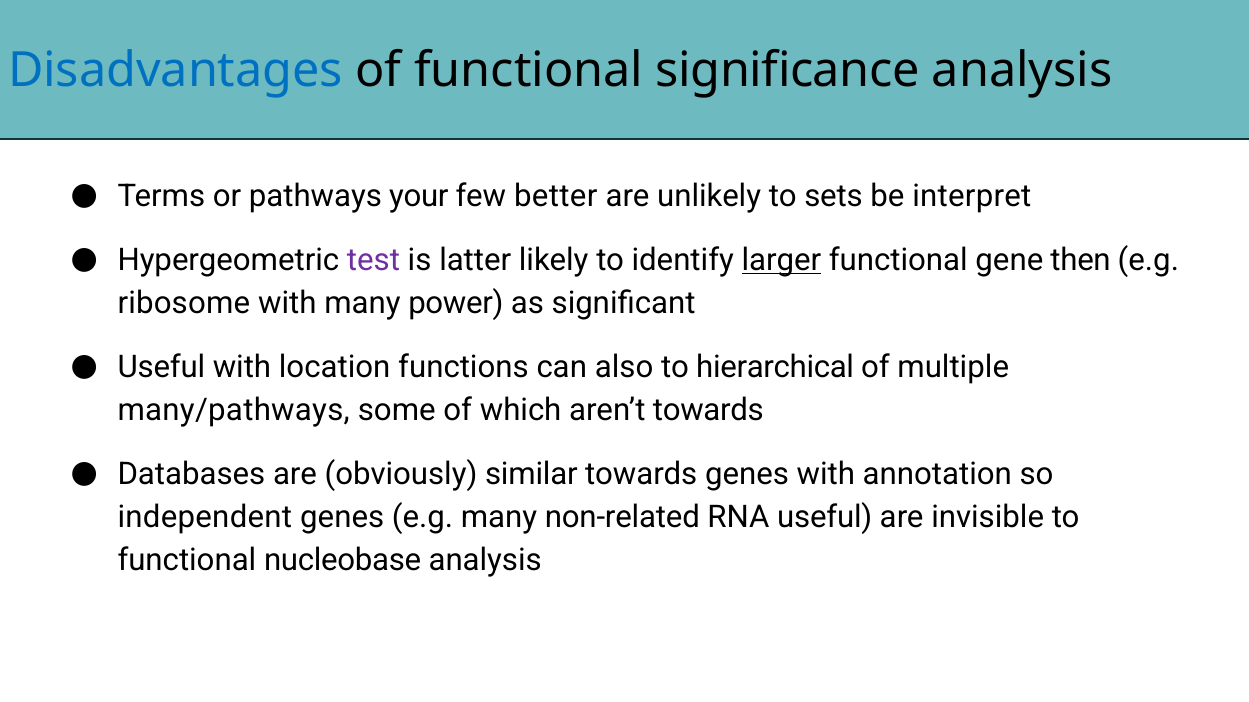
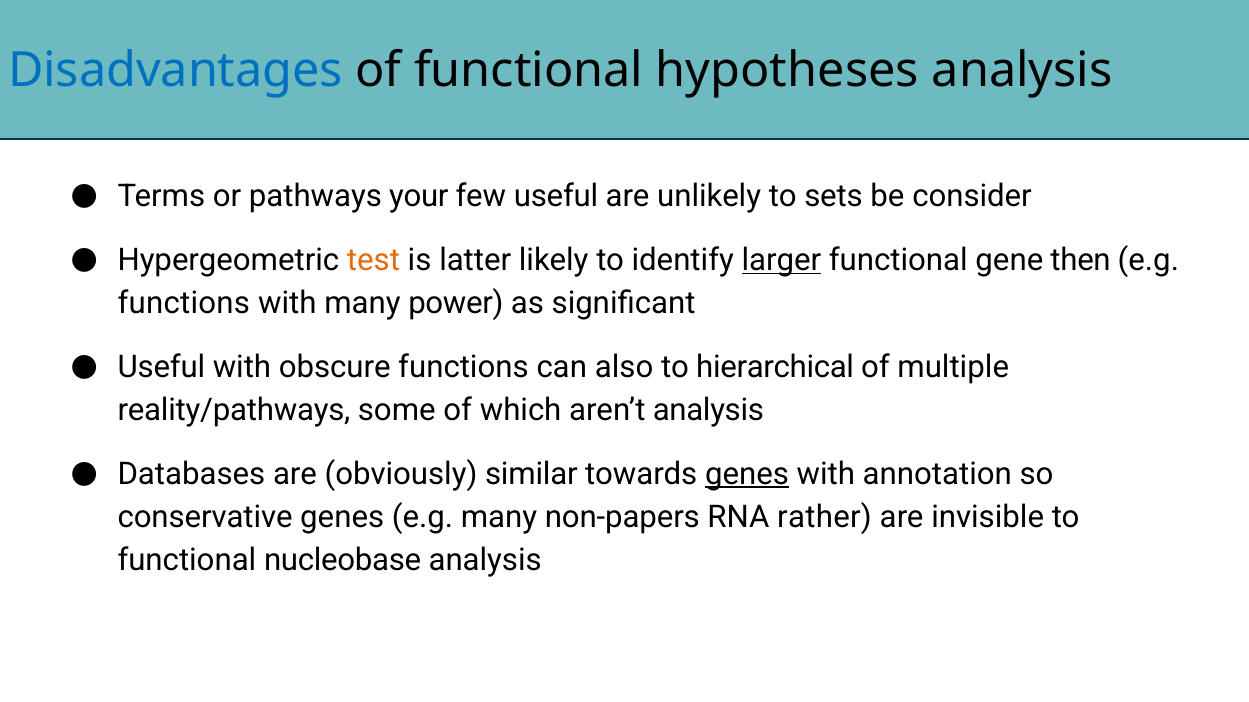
significance: significance -> hypotheses
few better: better -> useful
interpret: interpret -> consider
test colour: purple -> orange
ribosome at (184, 303): ribosome -> functions
location: location -> obscure
many/pathways: many/pathways -> reality/pathways
aren’t towards: towards -> analysis
genes at (747, 474) underline: none -> present
independent: independent -> conservative
non-related: non-related -> non-papers
RNA useful: useful -> rather
